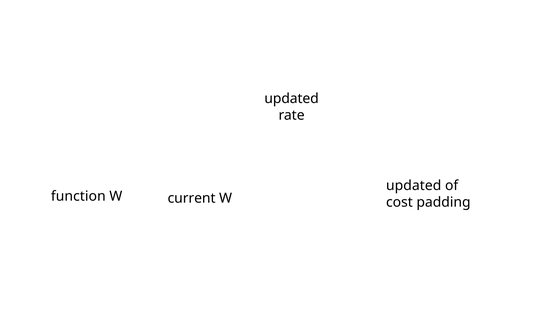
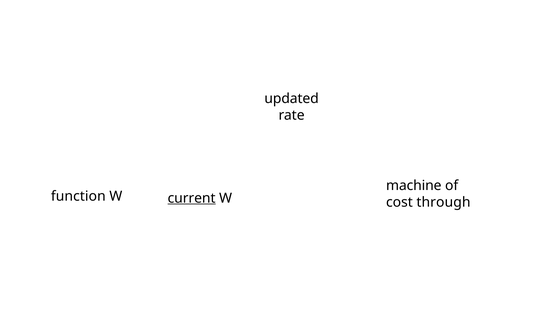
updated at (414, 186): updated -> machine
current underline: none -> present
padding: padding -> through
